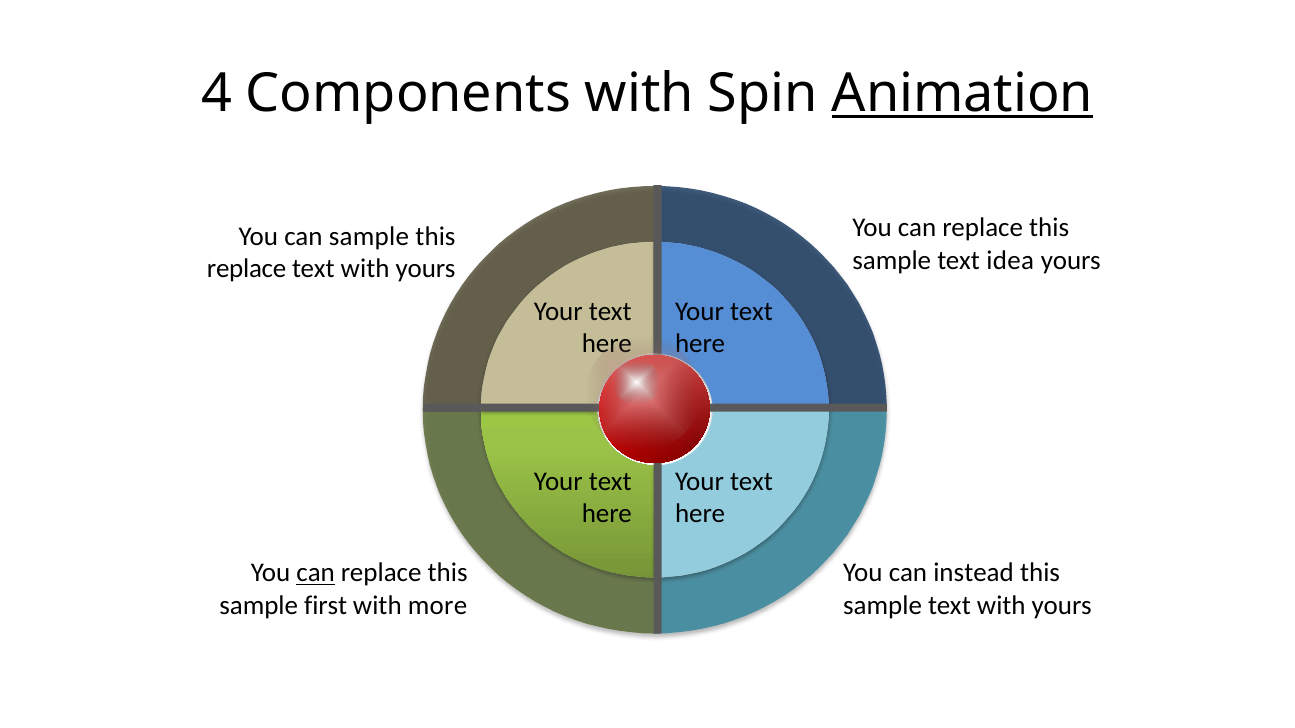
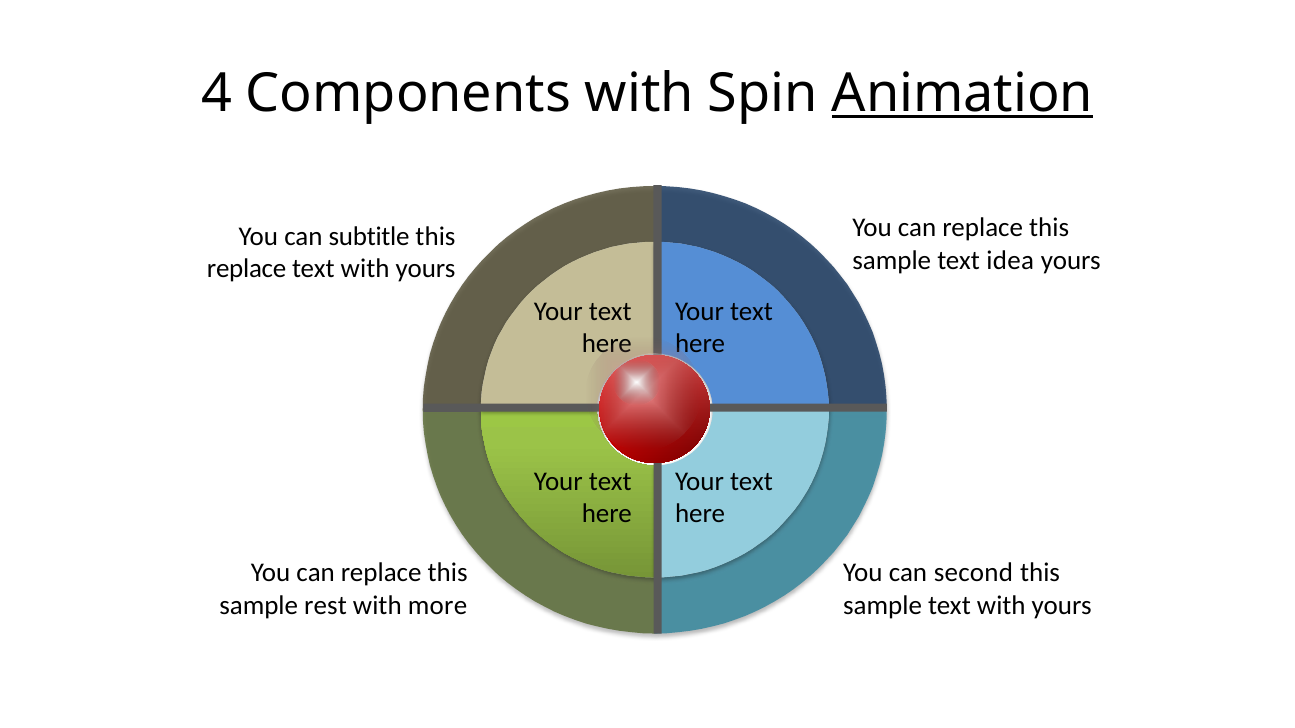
can sample: sample -> subtitle
can at (316, 573) underline: present -> none
instead: instead -> second
first: first -> rest
